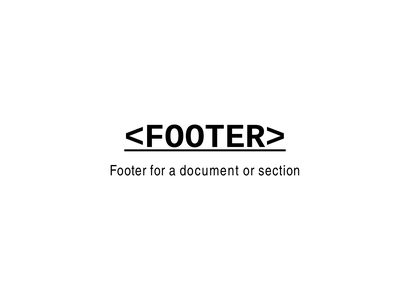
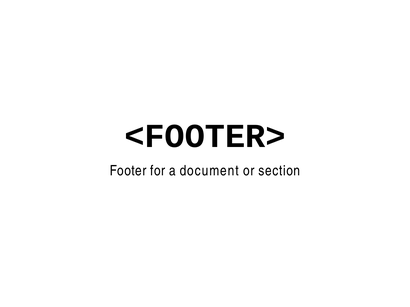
<FOOTER> underline: present -> none
